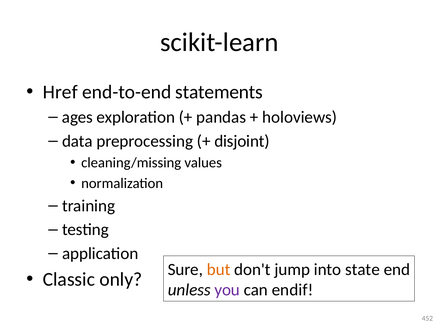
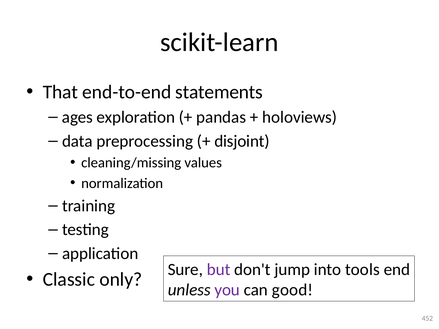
Href: Href -> That
but colour: orange -> purple
state: state -> tools
endif: endif -> good
